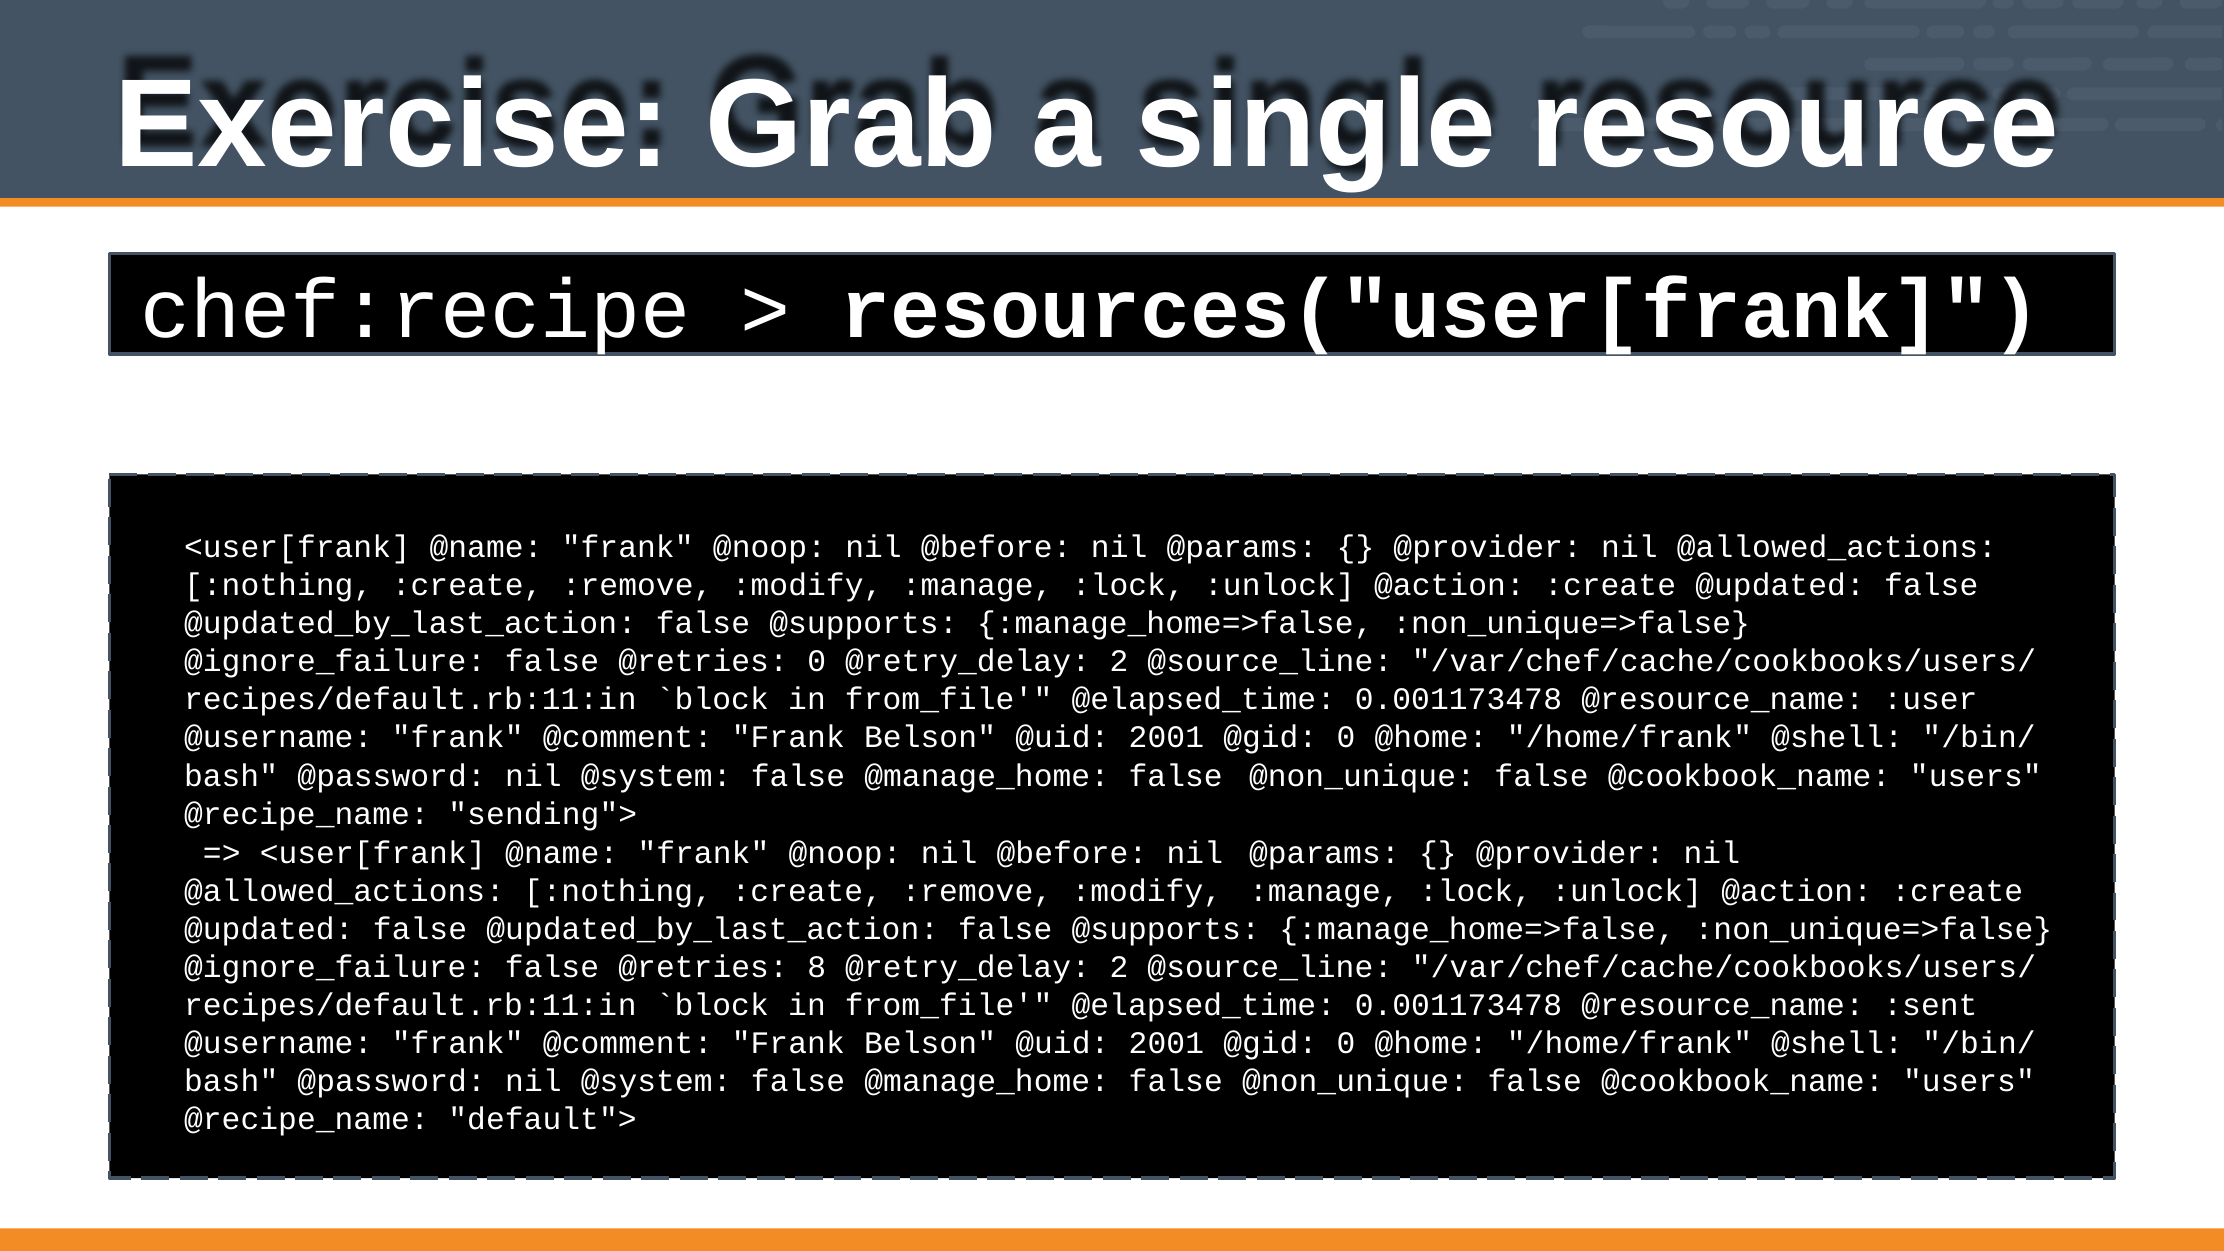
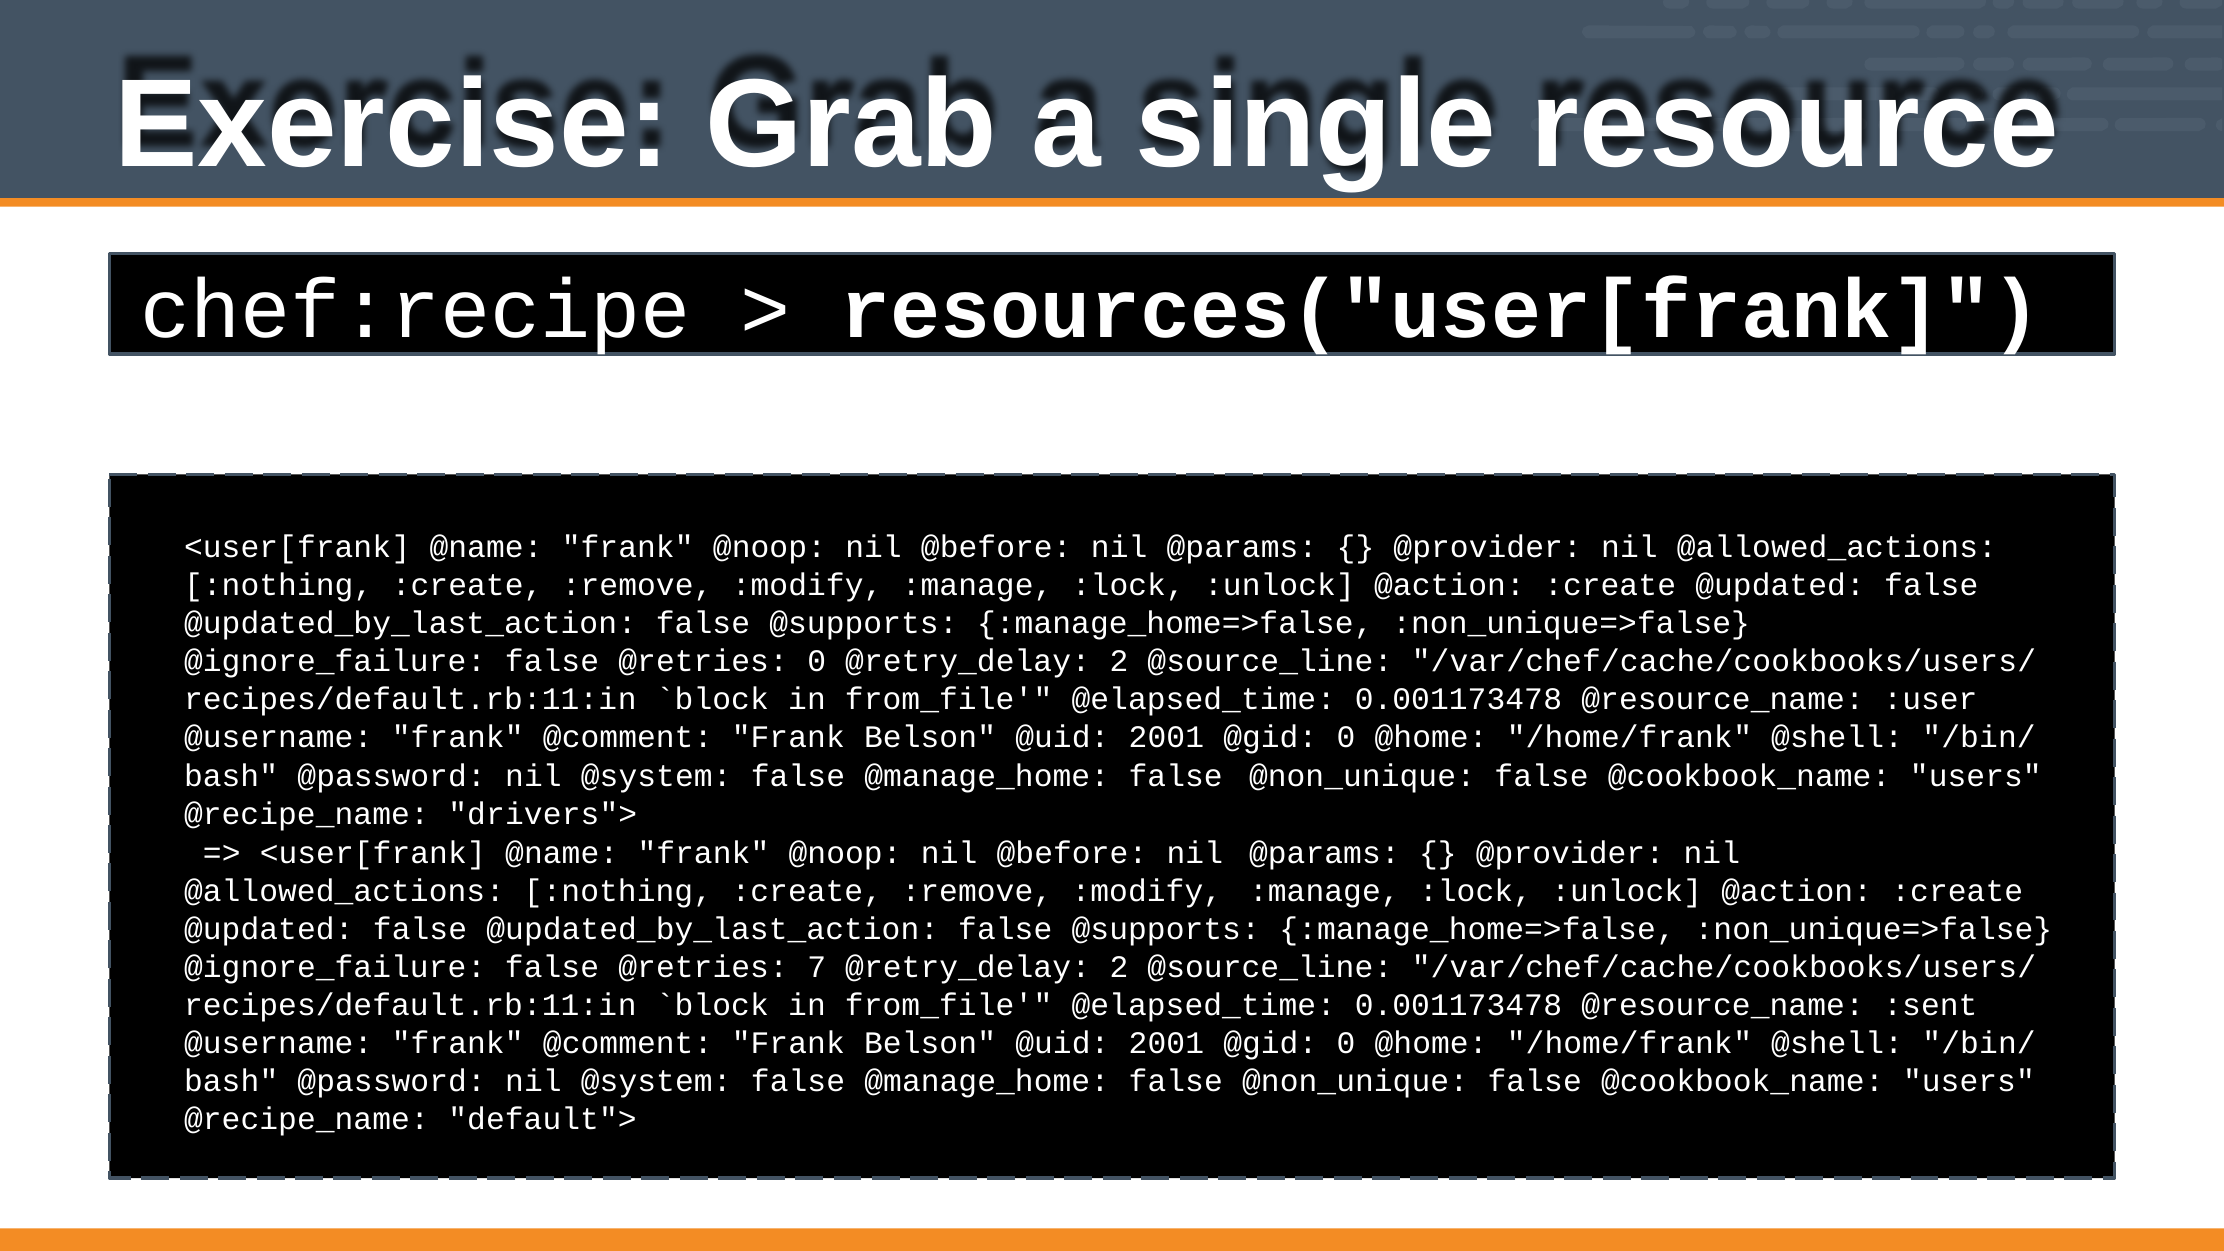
sending">: sending"> -> drivers">
8: 8 -> 7
